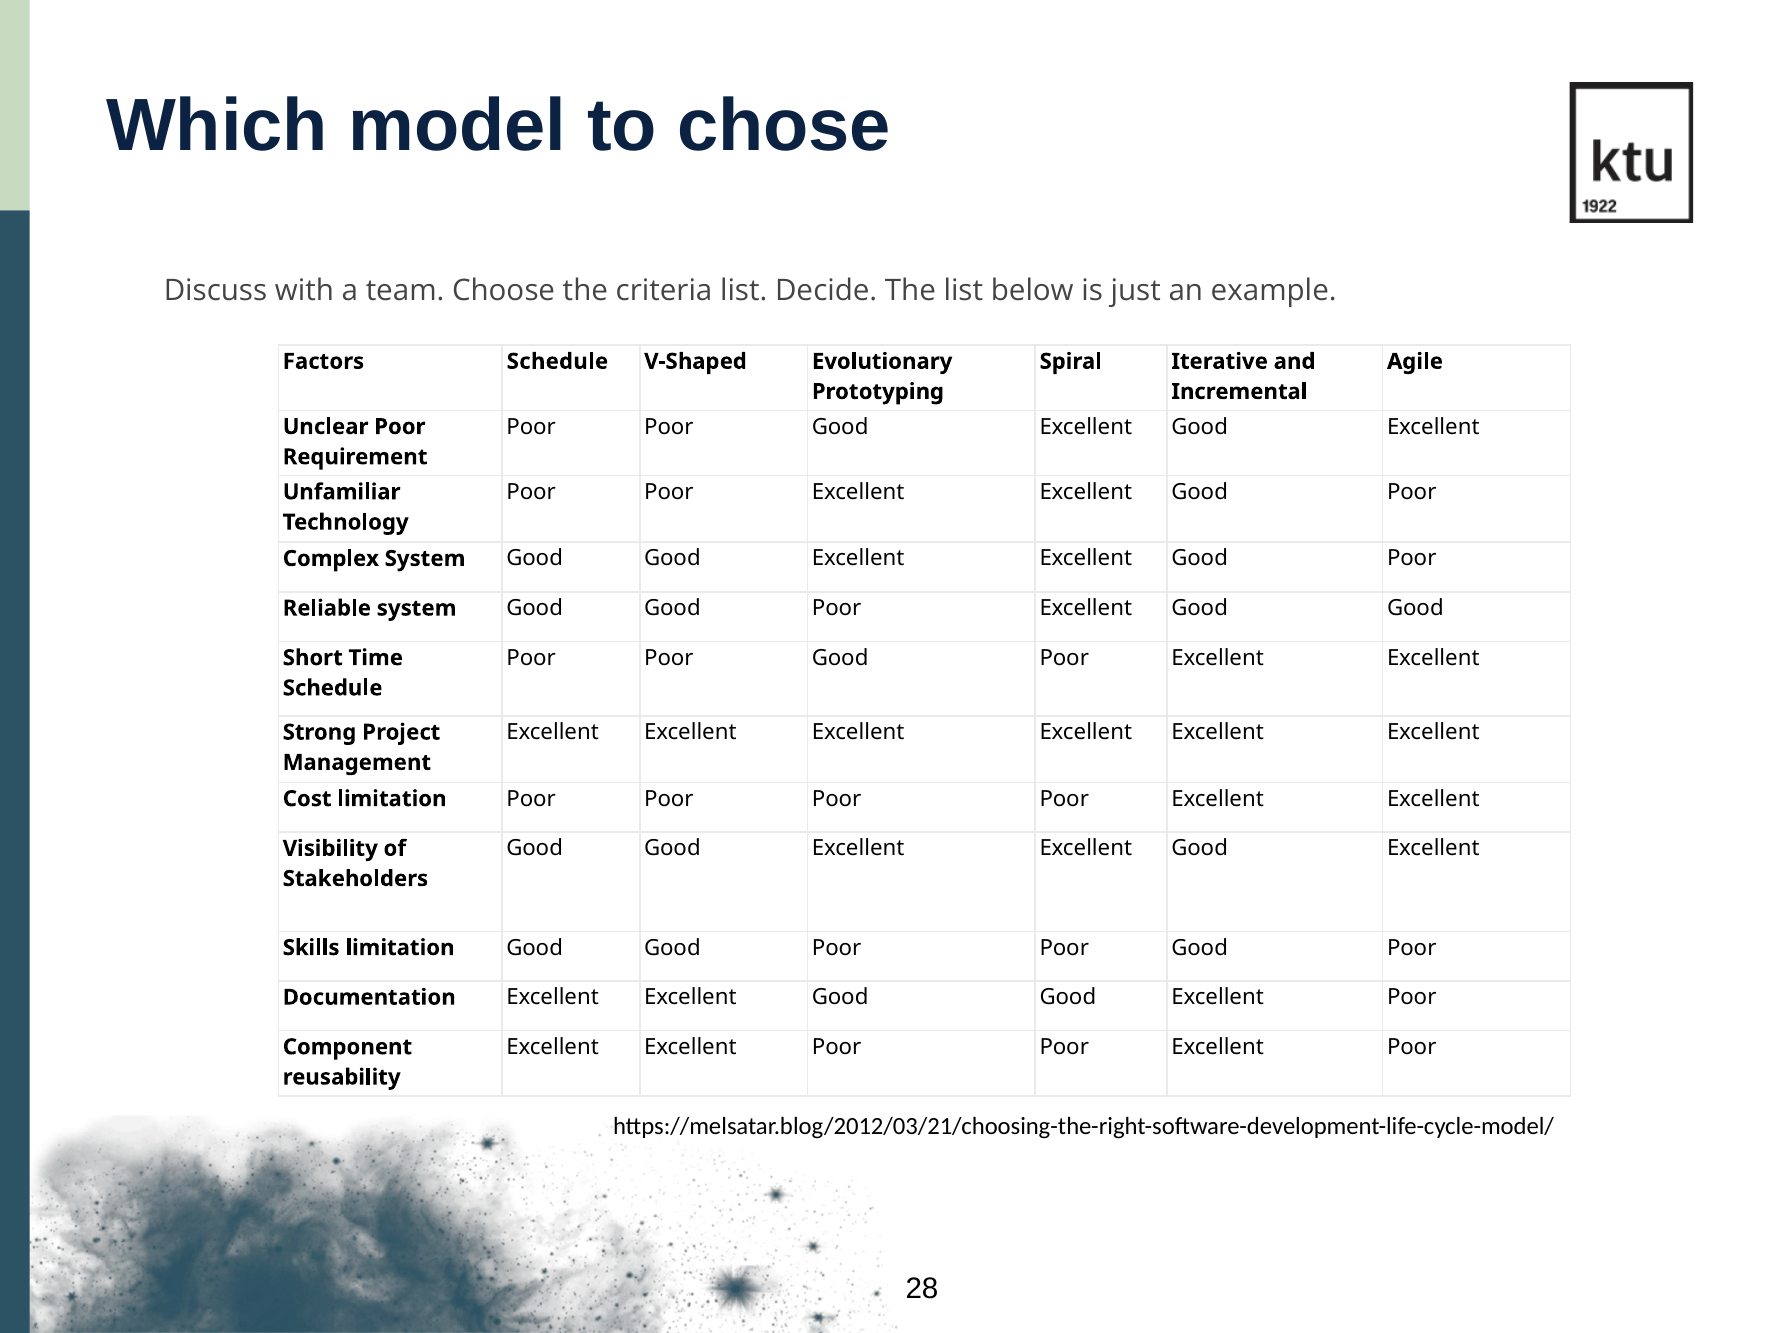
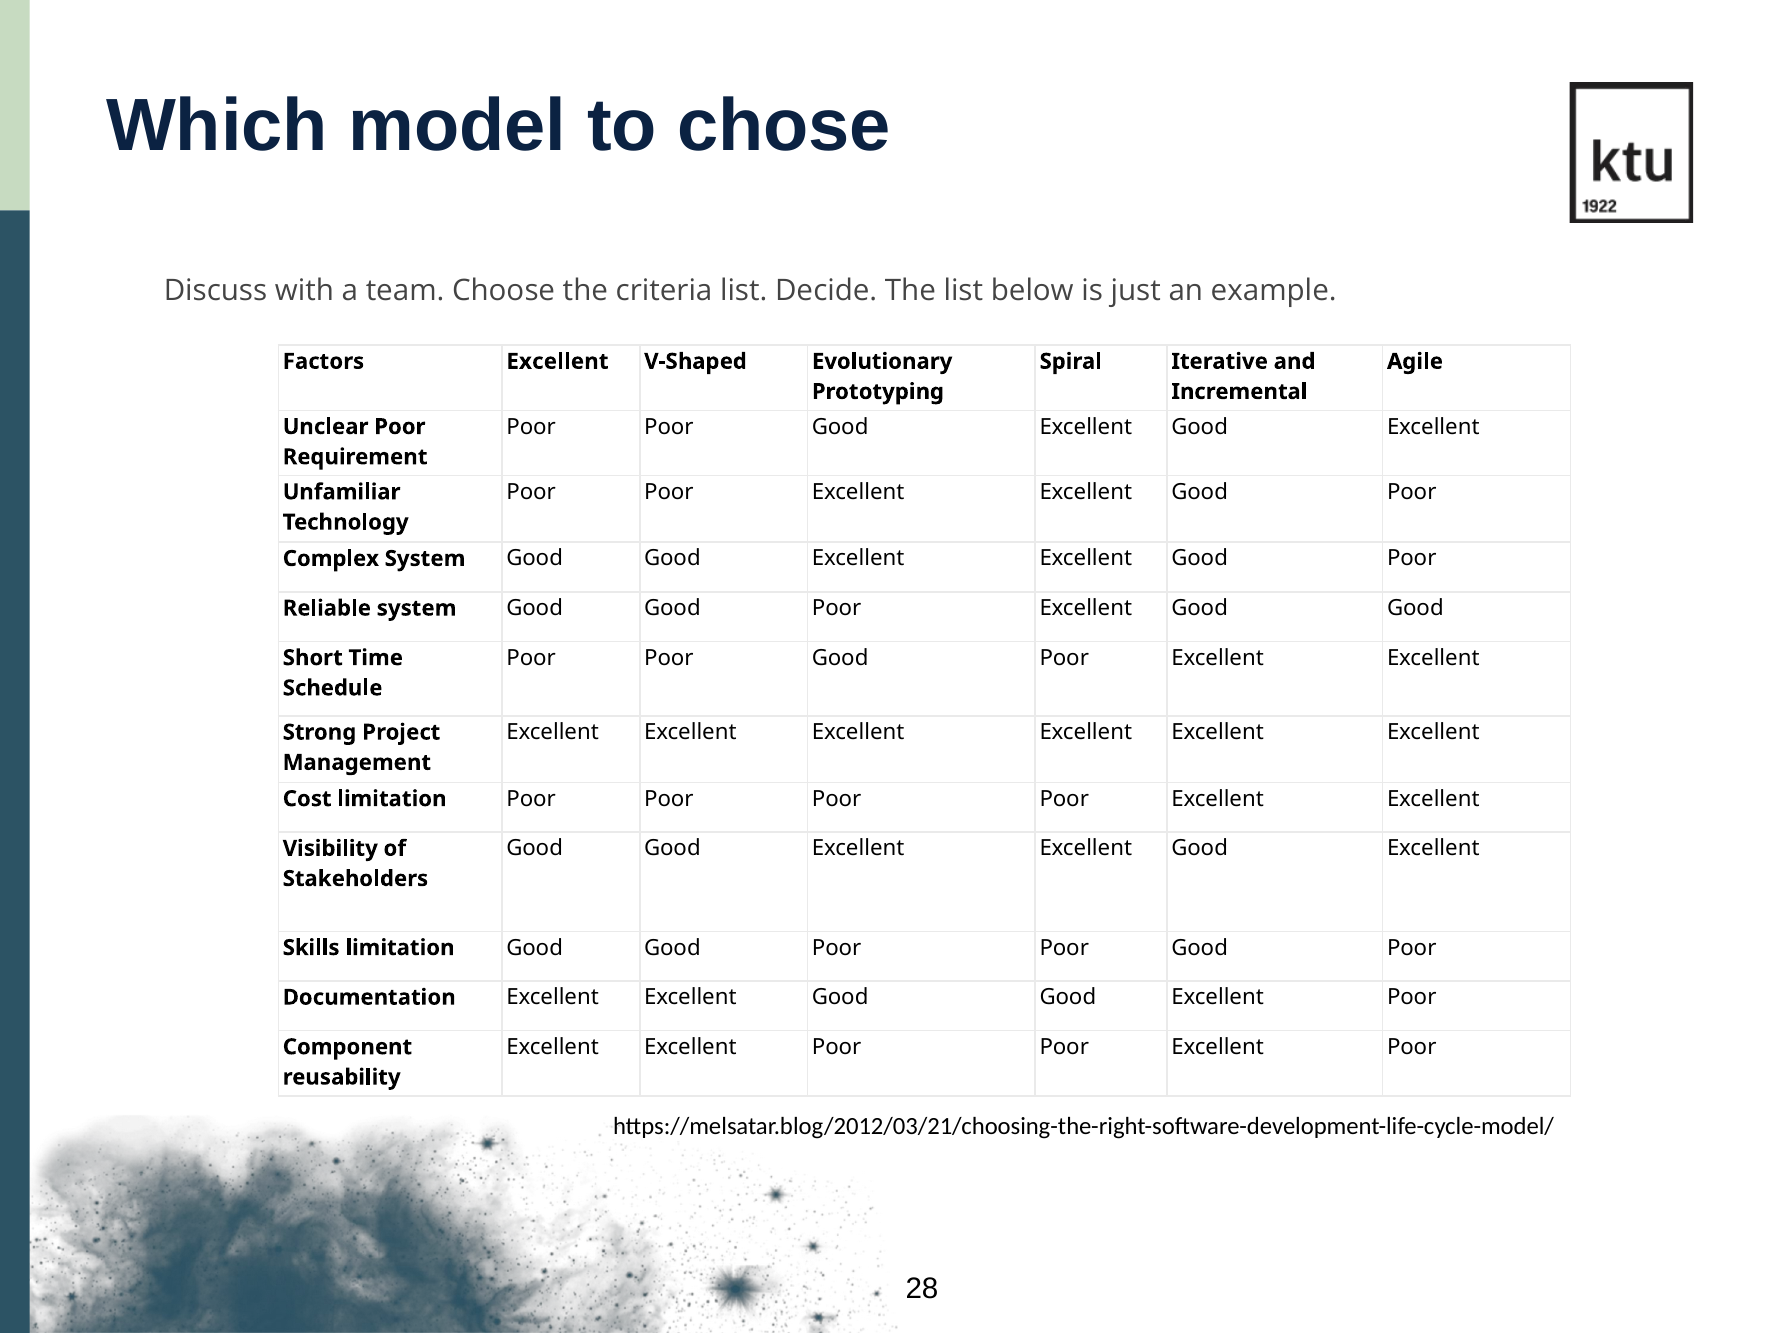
Factors Schedule: Schedule -> Excellent
